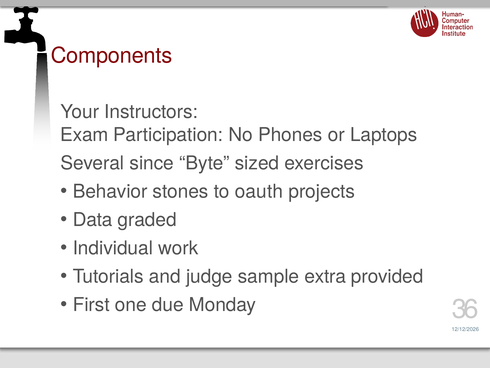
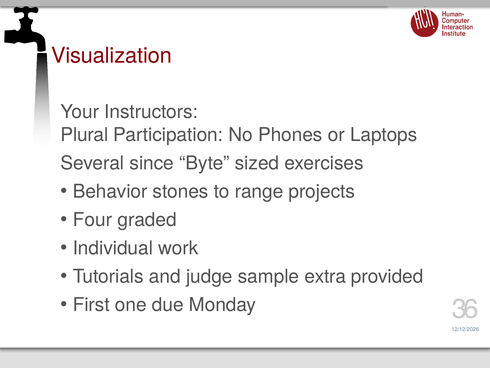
Components: Components -> Visualization
Exam: Exam -> Plural
oauth: oauth -> range
Data: Data -> Four
